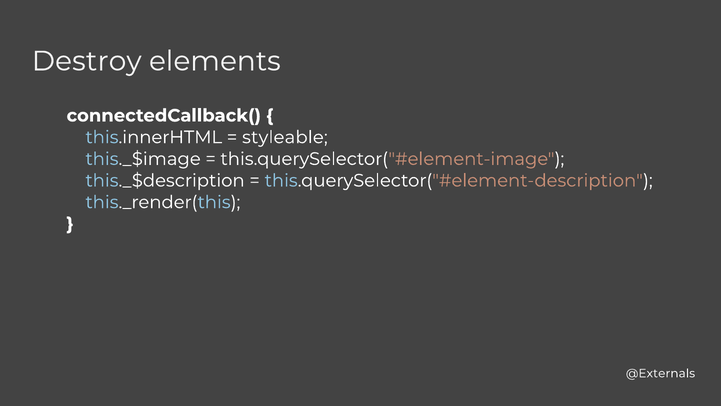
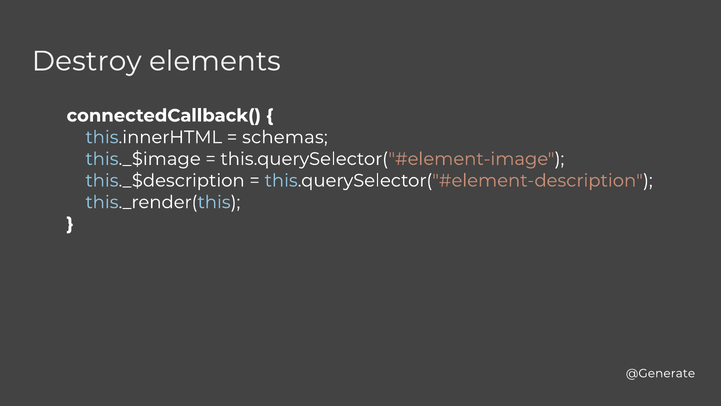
styleable: styleable -> schemas
@Externals: @Externals -> @Generate
